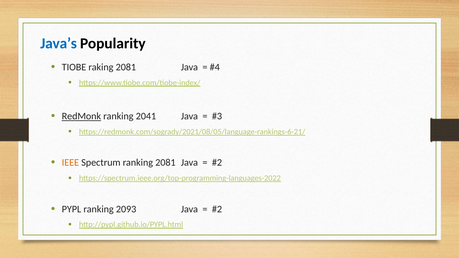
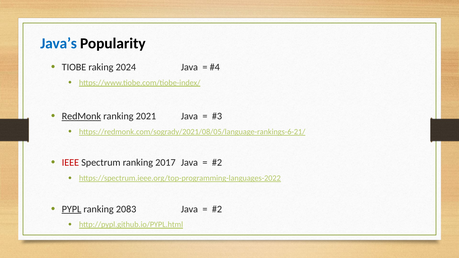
raking 2081: 2081 -> 2024
2041: 2041 -> 2021
IEEE colour: orange -> red
ranking 2081: 2081 -> 2017
PYPL underline: none -> present
2093: 2093 -> 2083
